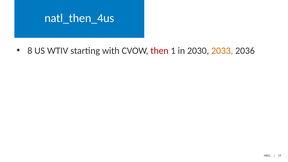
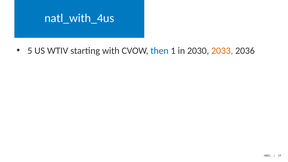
natl_then_4us: natl_then_4us -> natl_with_4us
8: 8 -> 5
then colour: red -> blue
